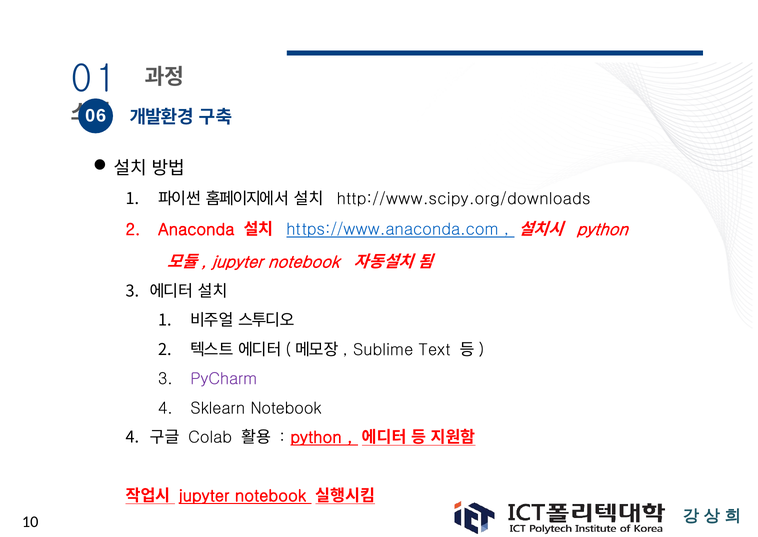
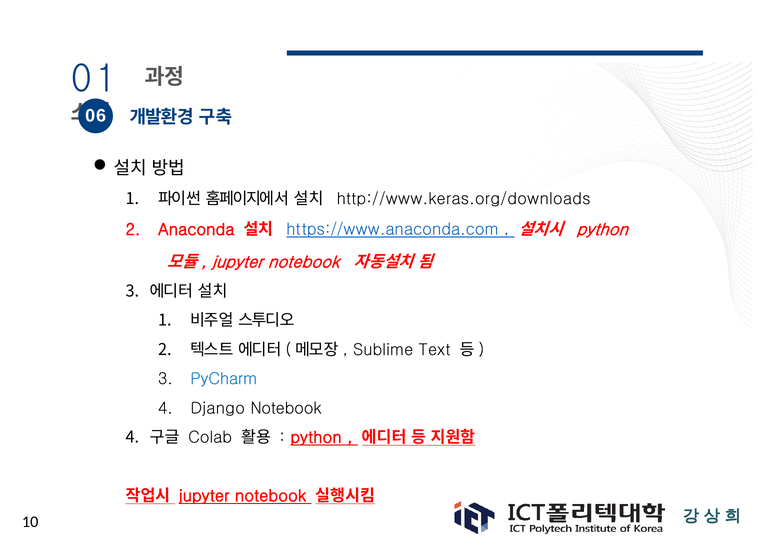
http://www.scipy.org/downloads: http://www.scipy.org/downloads -> http://www.keras.org/downloads
PyCharm colour: purple -> blue
Sklearn: Sklearn -> Django
